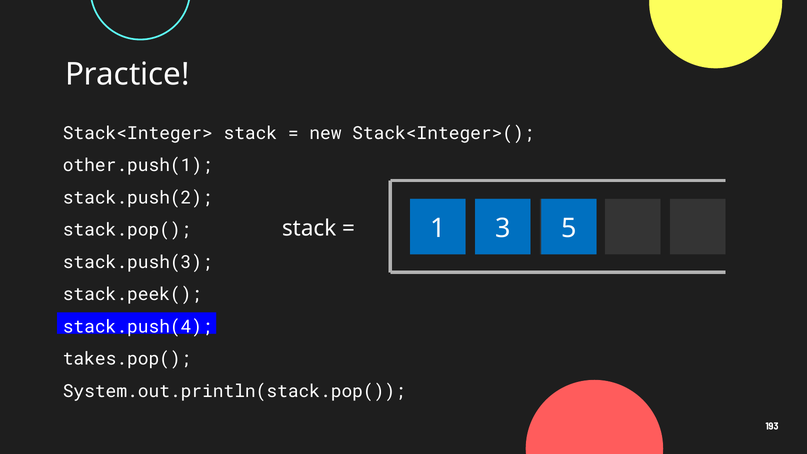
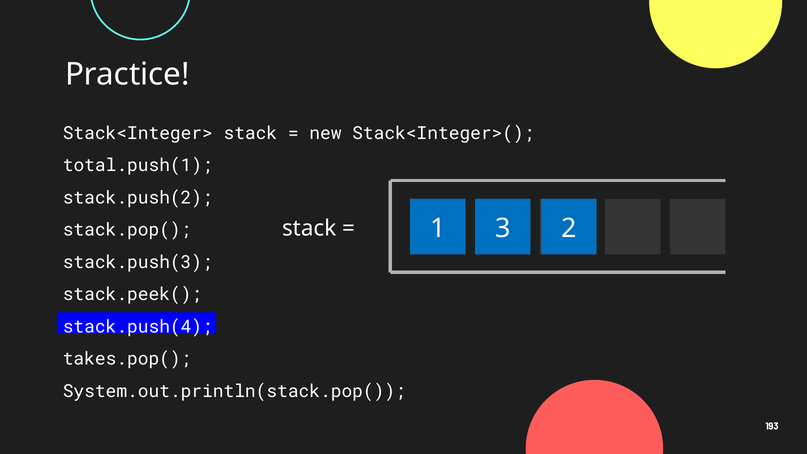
other.push(1: other.push(1 -> total.push(1
5: 5 -> 2
